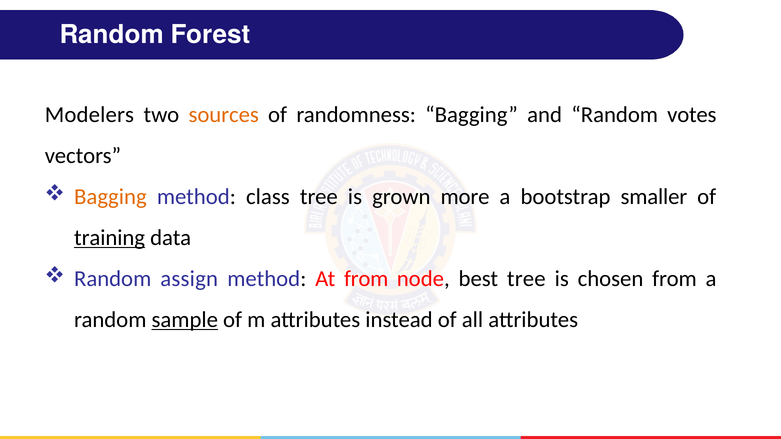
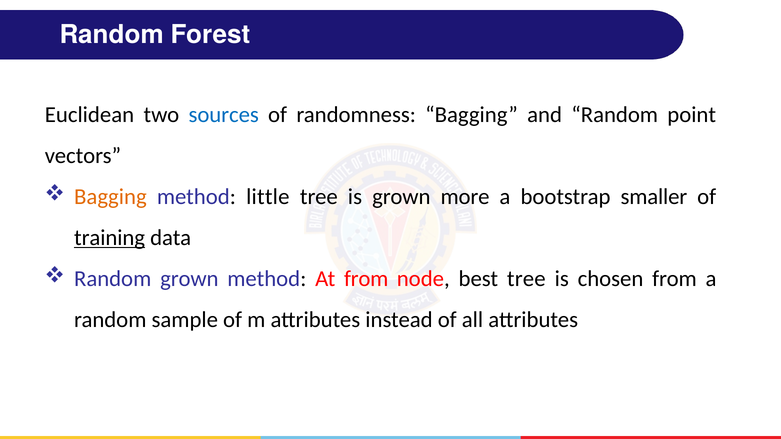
Modelers: Modelers -> Euclidean
sources colour: orange -> blue
votes: votes -> point
class: class -> little
Random assign: assign -> grown
sample underline: present -> none
